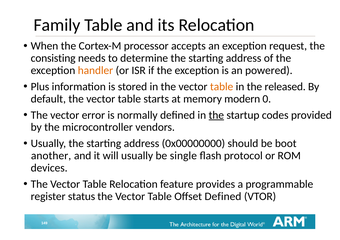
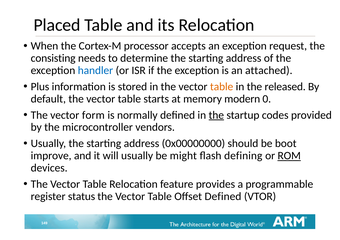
Family: Family -> Placed
handler colour: orange -> blue
powered: powered -> attached
error: error -> form
another: another -> improve
single: single -> might
protocol: protocol -> defining
ROM underline: none -> present
